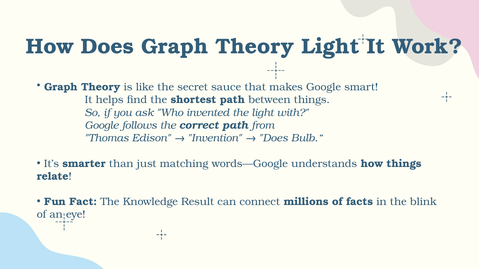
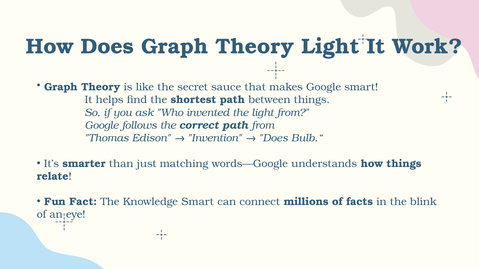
light with: with -> from
Knowledge Result: Result -> Smart
